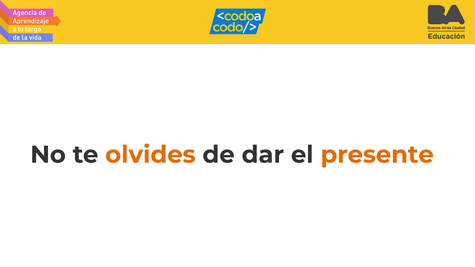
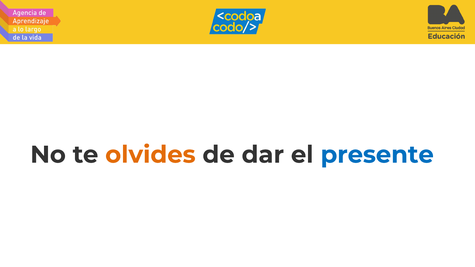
presente colour: orange -> blue
